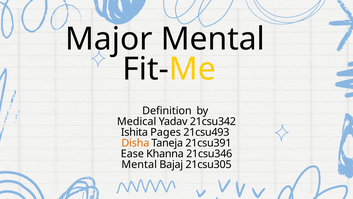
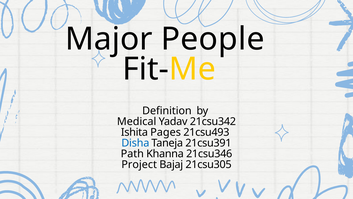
Major Mental: Mental -> People
Disha colour: orange -> blue
Ease: Ease -> Path
Mental at (139, 164): Mental -> Project
